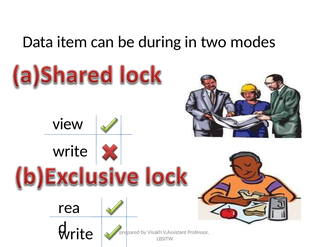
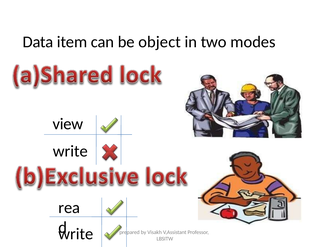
during: during -> object
